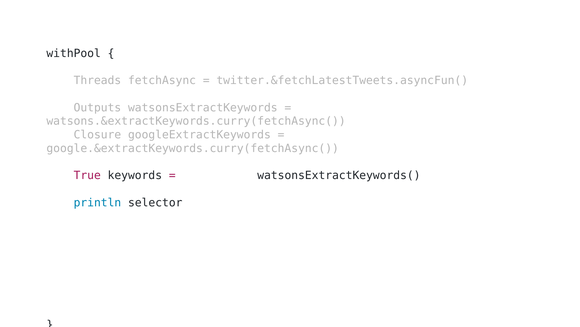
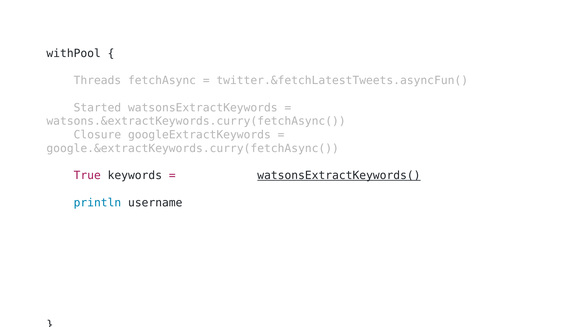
Outputs: Outputs -> Started
watsonsExtractKeywords( underline: none -> present
selector: selector -> username
